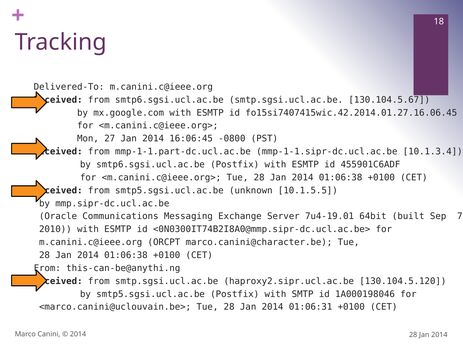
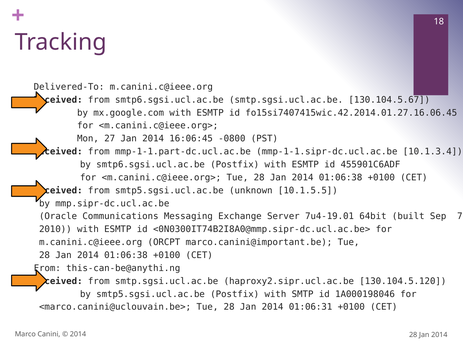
marco.canini@character.be: marco.canini@character.be -> marco.canini@important.be
